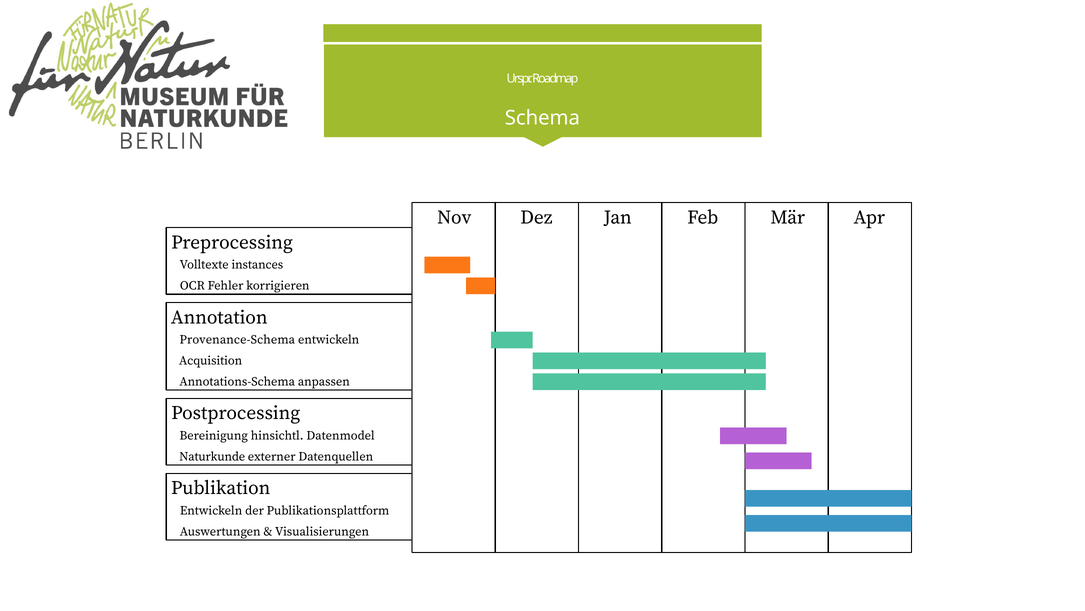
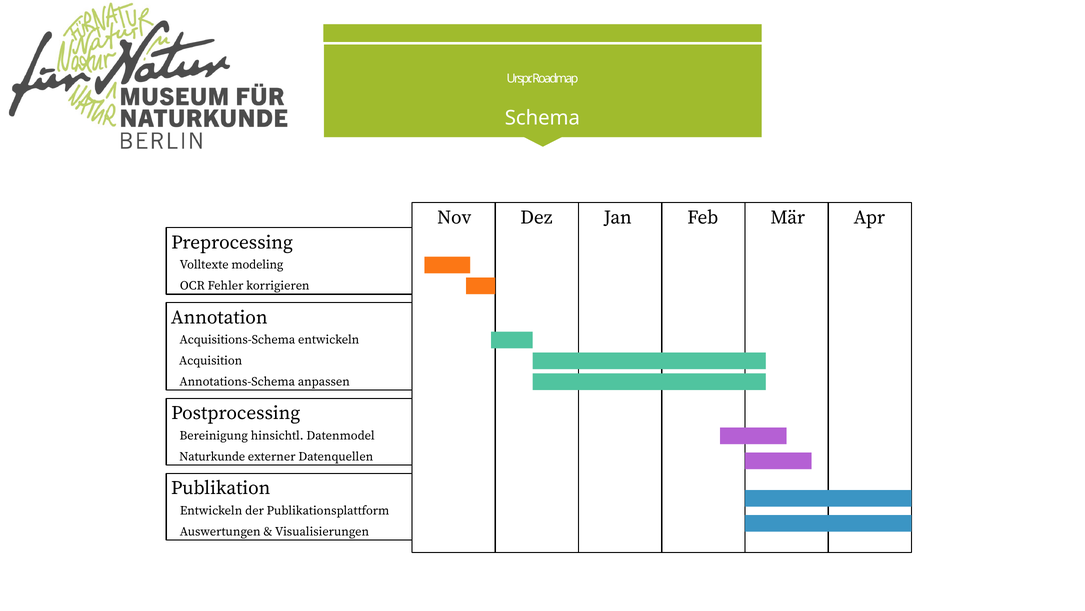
instances: instances -> modeling
Provenance-Schema: Provenance-Schema -> Acquisitions-Schema
